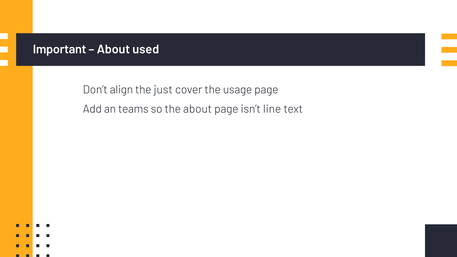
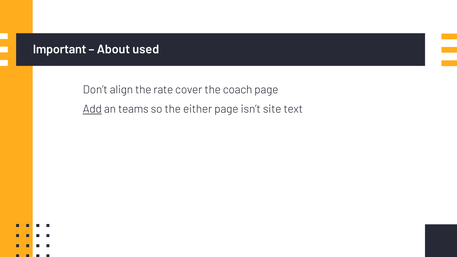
just: just -> rate
usage: usage -> coach
Add underline: none -> present
the about: about -> either
line: line -> site
